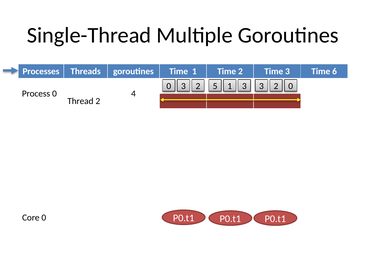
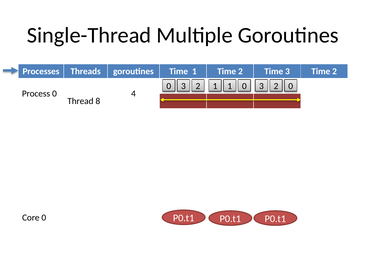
3 Time 6: 6 -> 2
2 5: 5 -> 1
1 3: 3 -> 0
Thread 2: 2 -> 8
